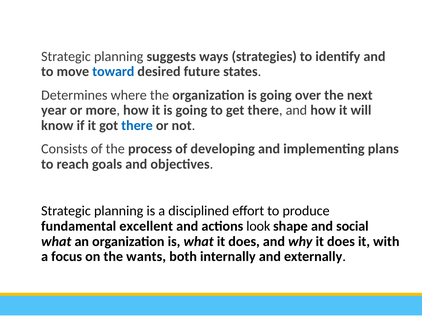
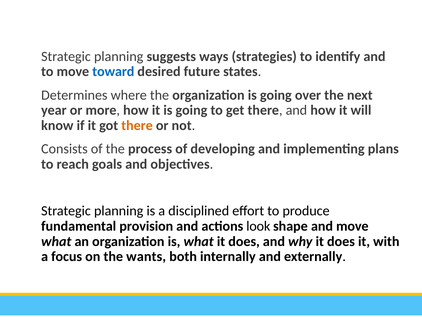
there at (137, 125) colour: blue -> orange
excellent: excellent -> provision
and social: social -> move
